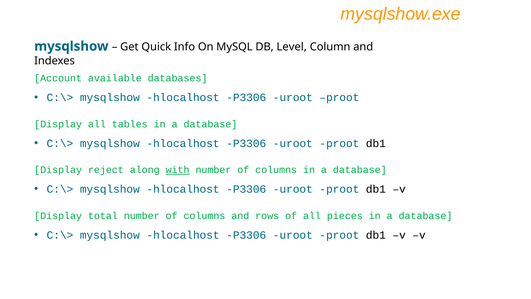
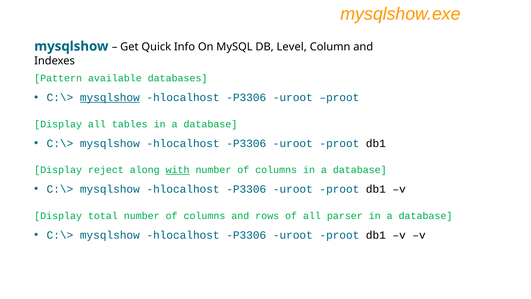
Account: Account -> Pattern
mysqlshow at (110, 98) underline: none -> present
pieces: pieces -> parser
